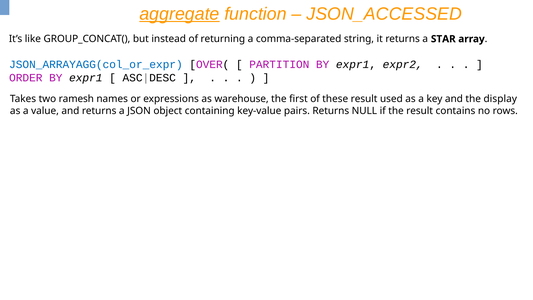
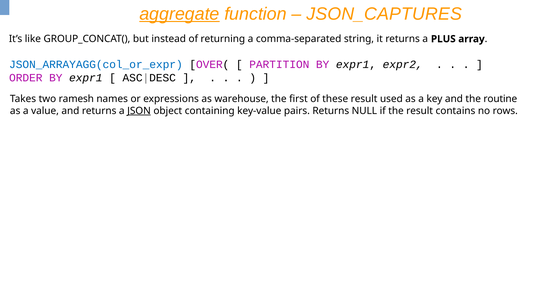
JSON_ACCESSED: JSON_ACCESSED -> JSON_CAPTURES
STAR: STAR -> PLUS
display: display -> routine
JSON underline: none -> present
